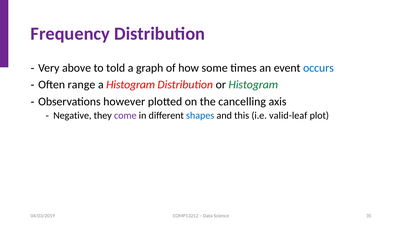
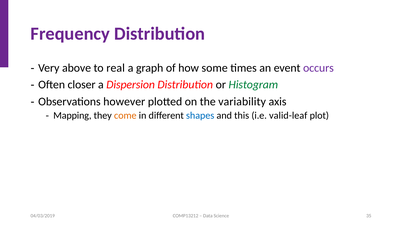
told: told -> real
occurs colour: blue -> purple
range: range -> closer
a Histogram: Histogram -> Dispersion
cancelling: cancelling -> variability
Negative: Negative -> Mapping
come colour: purple -> orange
